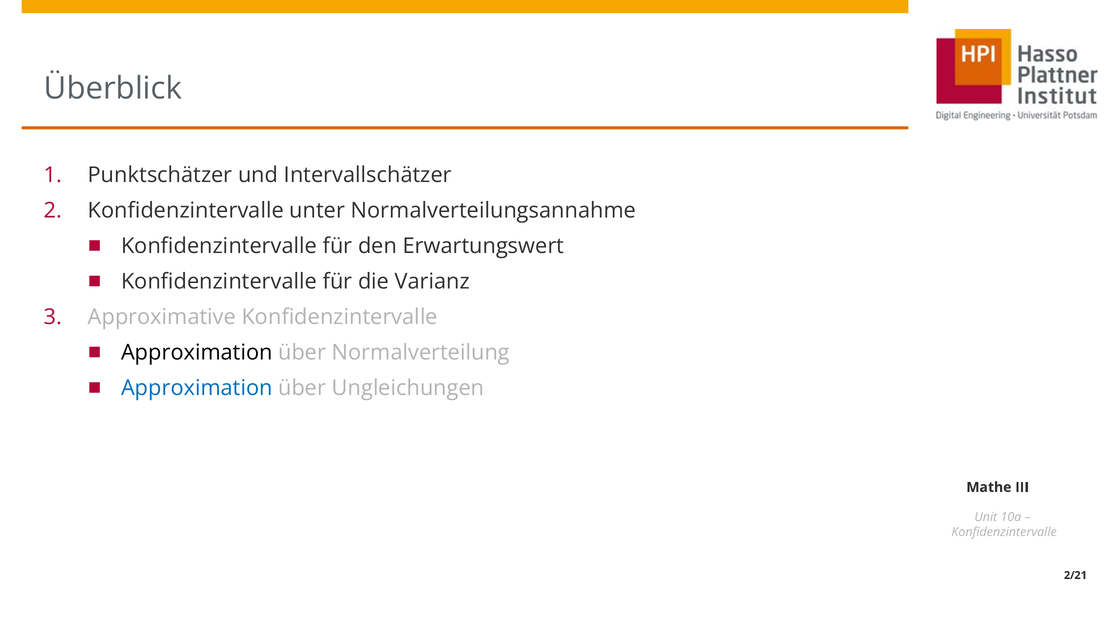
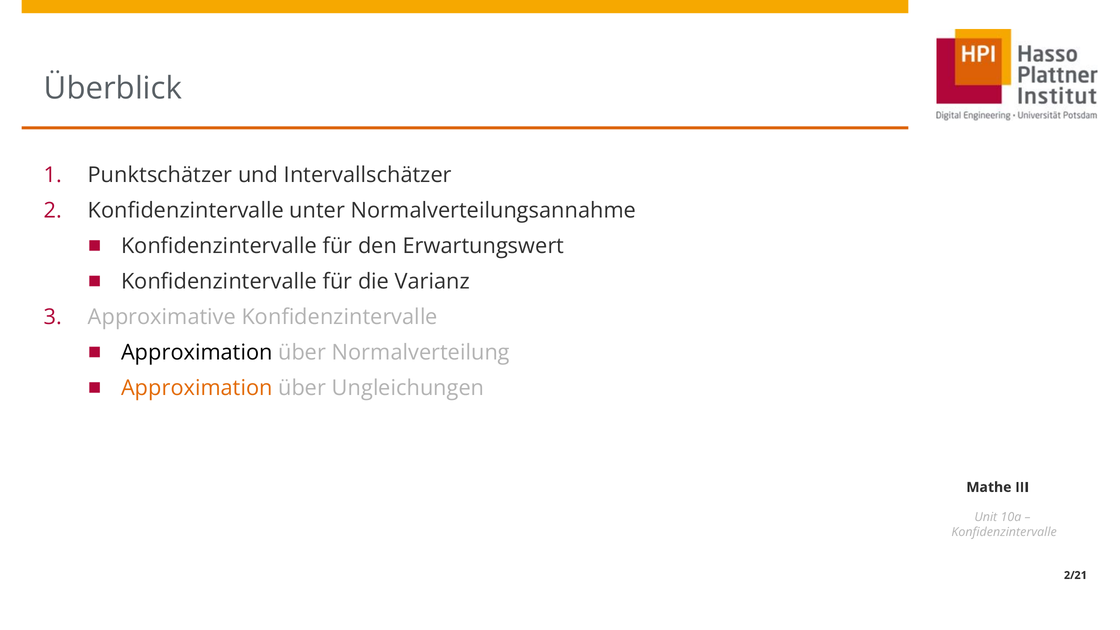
Approximation at (197, 388) colour: blue -> orange
